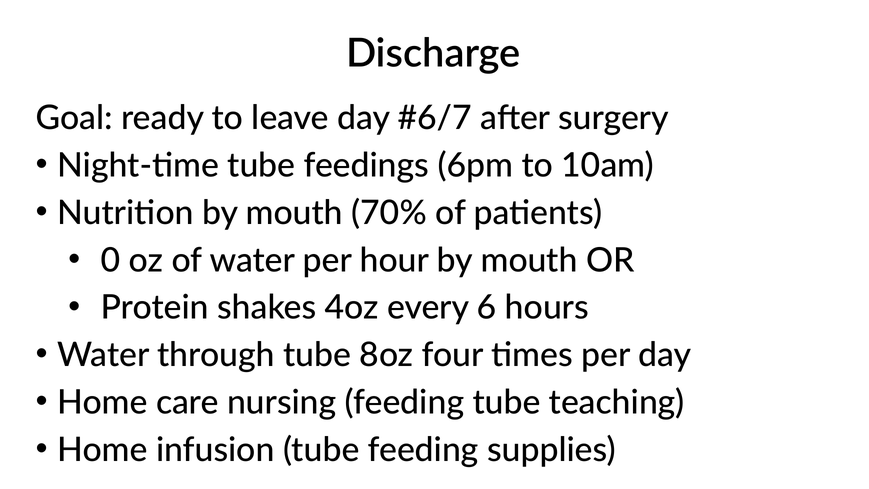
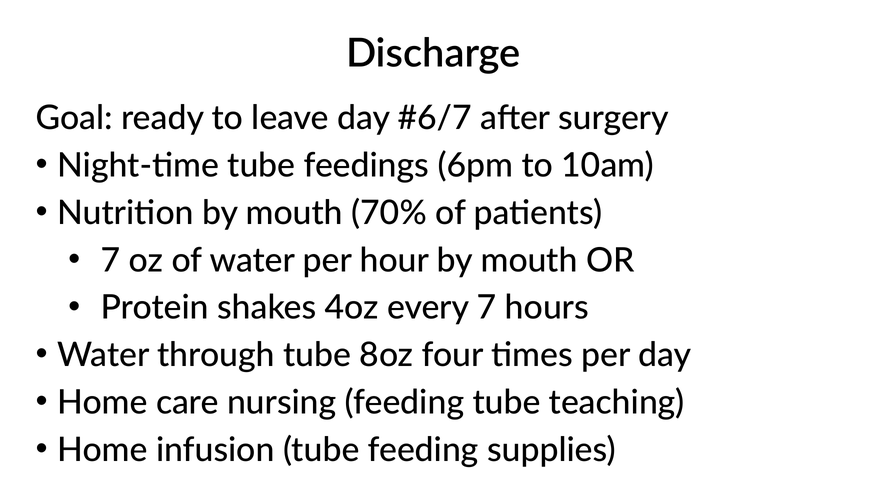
0 at (111, 260): 0 -> 7
every 6: 6 -> 7
